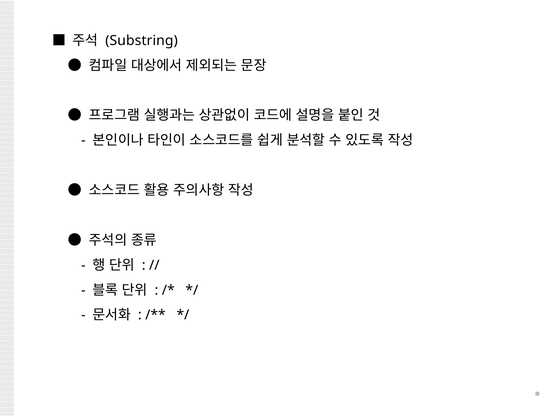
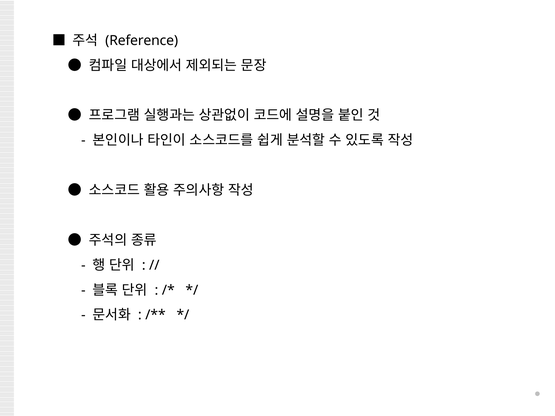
Substring: Substring -> Reference
